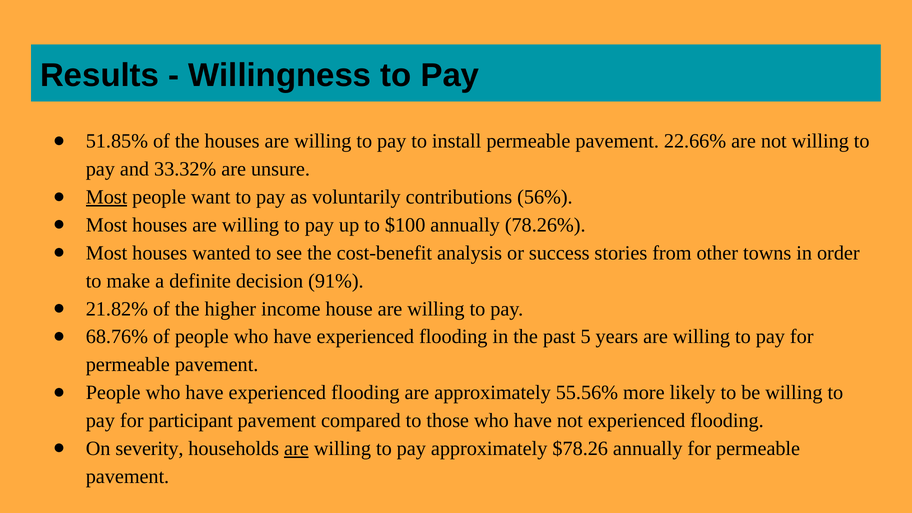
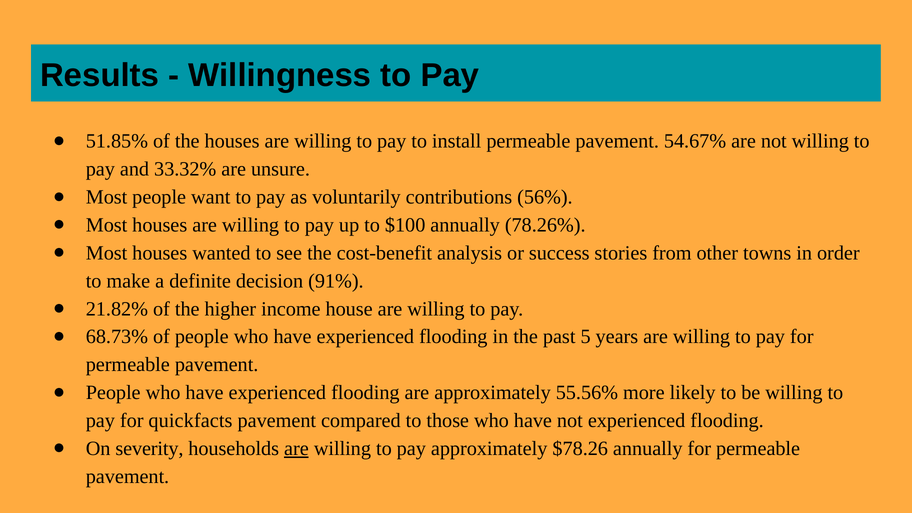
22.66%: 22.66% -> 54.67%
Most at (107, 197) underline: present -> none
68.76%: 68.76% -> 68.73%
participant: participant -> quickfacts
